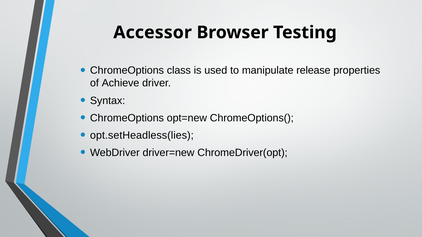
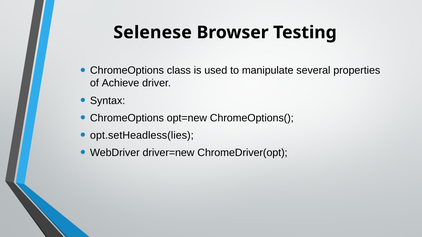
Accessor: Accessor -> Selenese
release: release -> several
